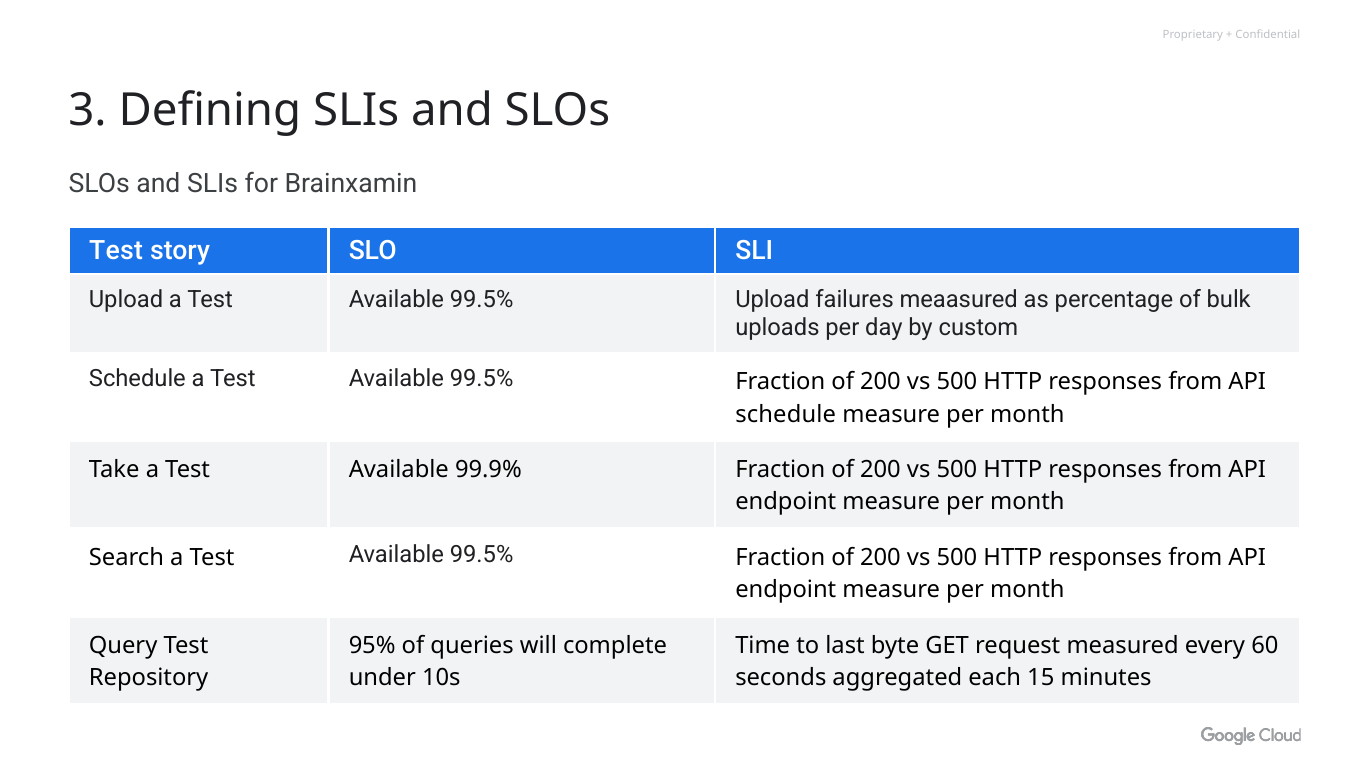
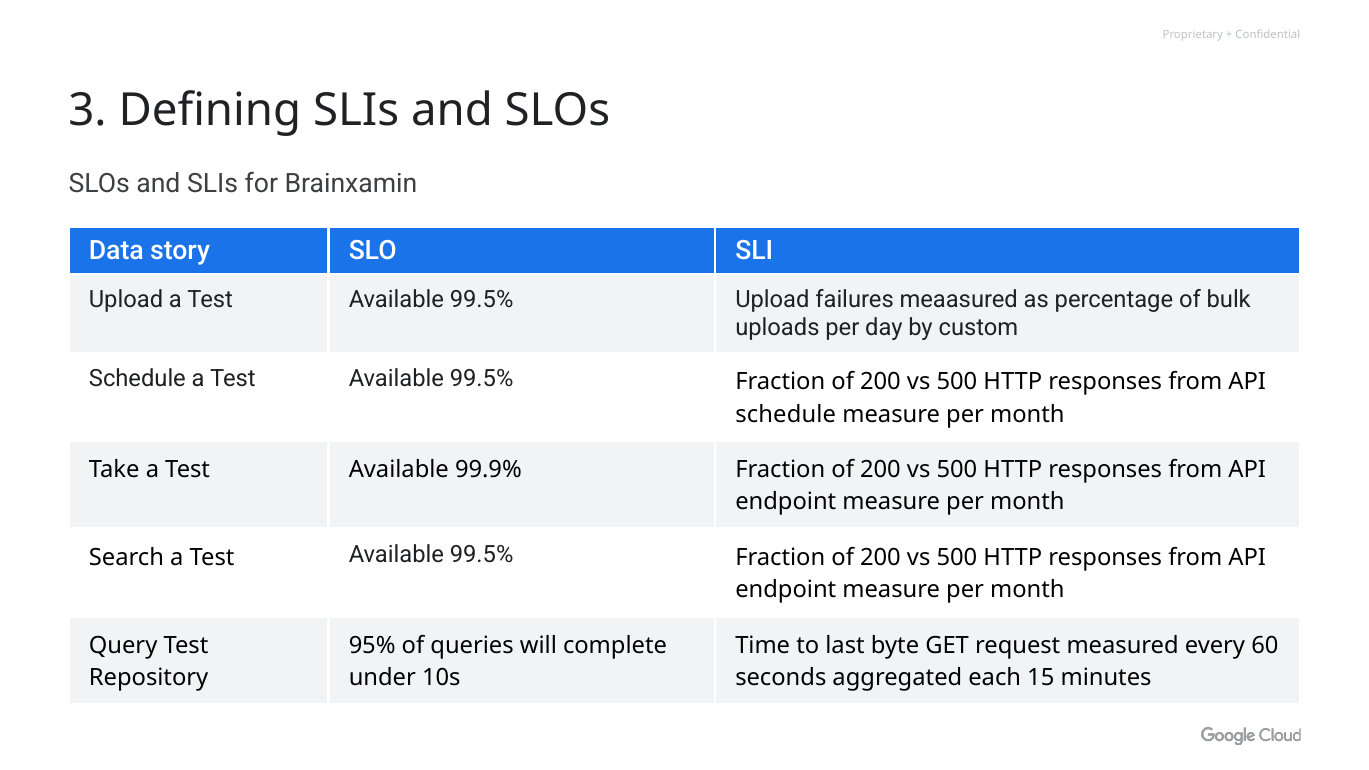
Test at (116, 250): Test -> Data
